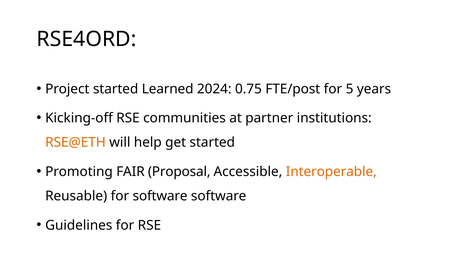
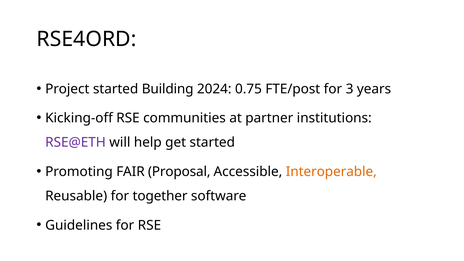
Learned: Learned -> Building
5: 5 -> 3
RSE@ETH colour: orange -> purple
for software: software -> together
